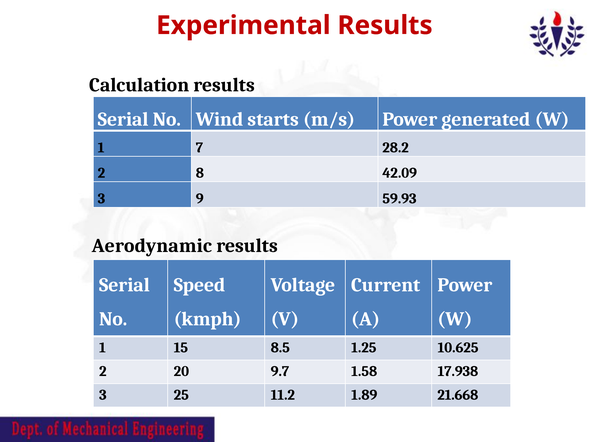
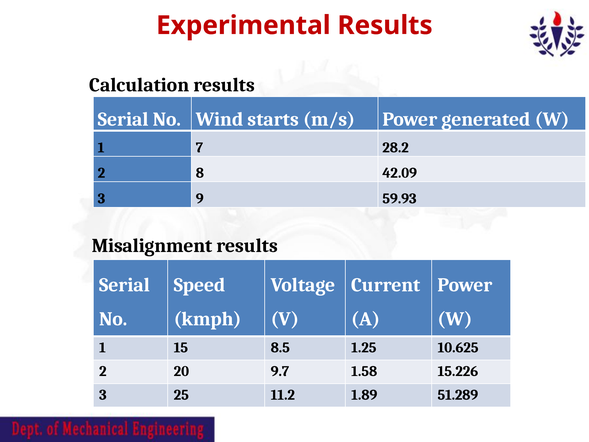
Aerodynamic: Aerodynamic -> Misalignment
17.938: 17.938 -> 15.226
21.668: 21.668 -> 51.289
